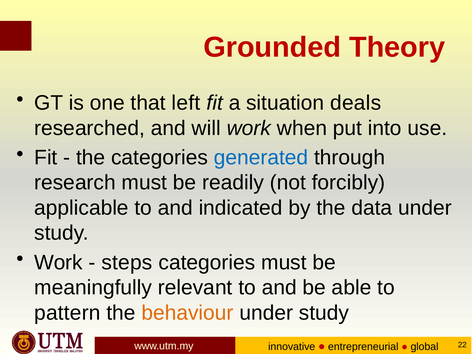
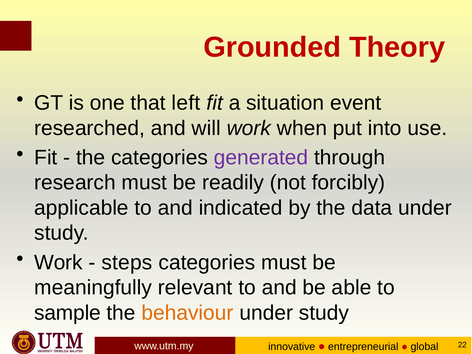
deals: deals -> event
generated colour: blue -> purple
pattern: pattern -> sample
